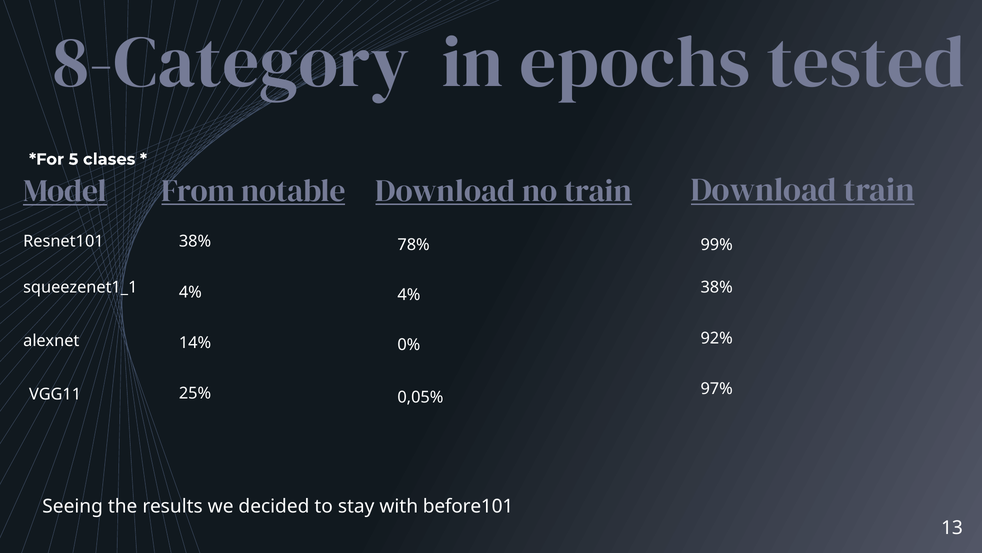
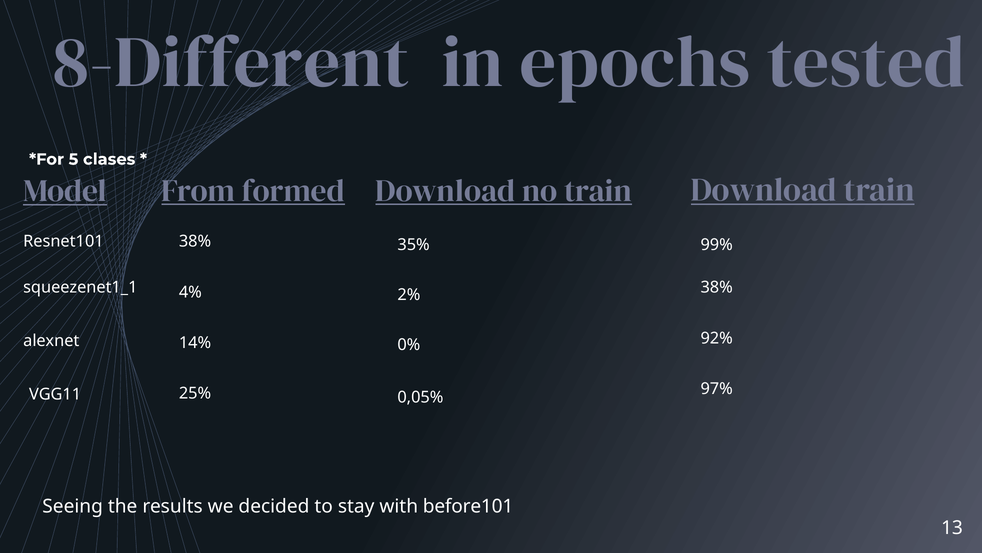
8-Category: 8-Category -> 8-Different
notable: notable -> formed
78%: 78% -> 35%
4% at (409, 294): 4% -> 2%
